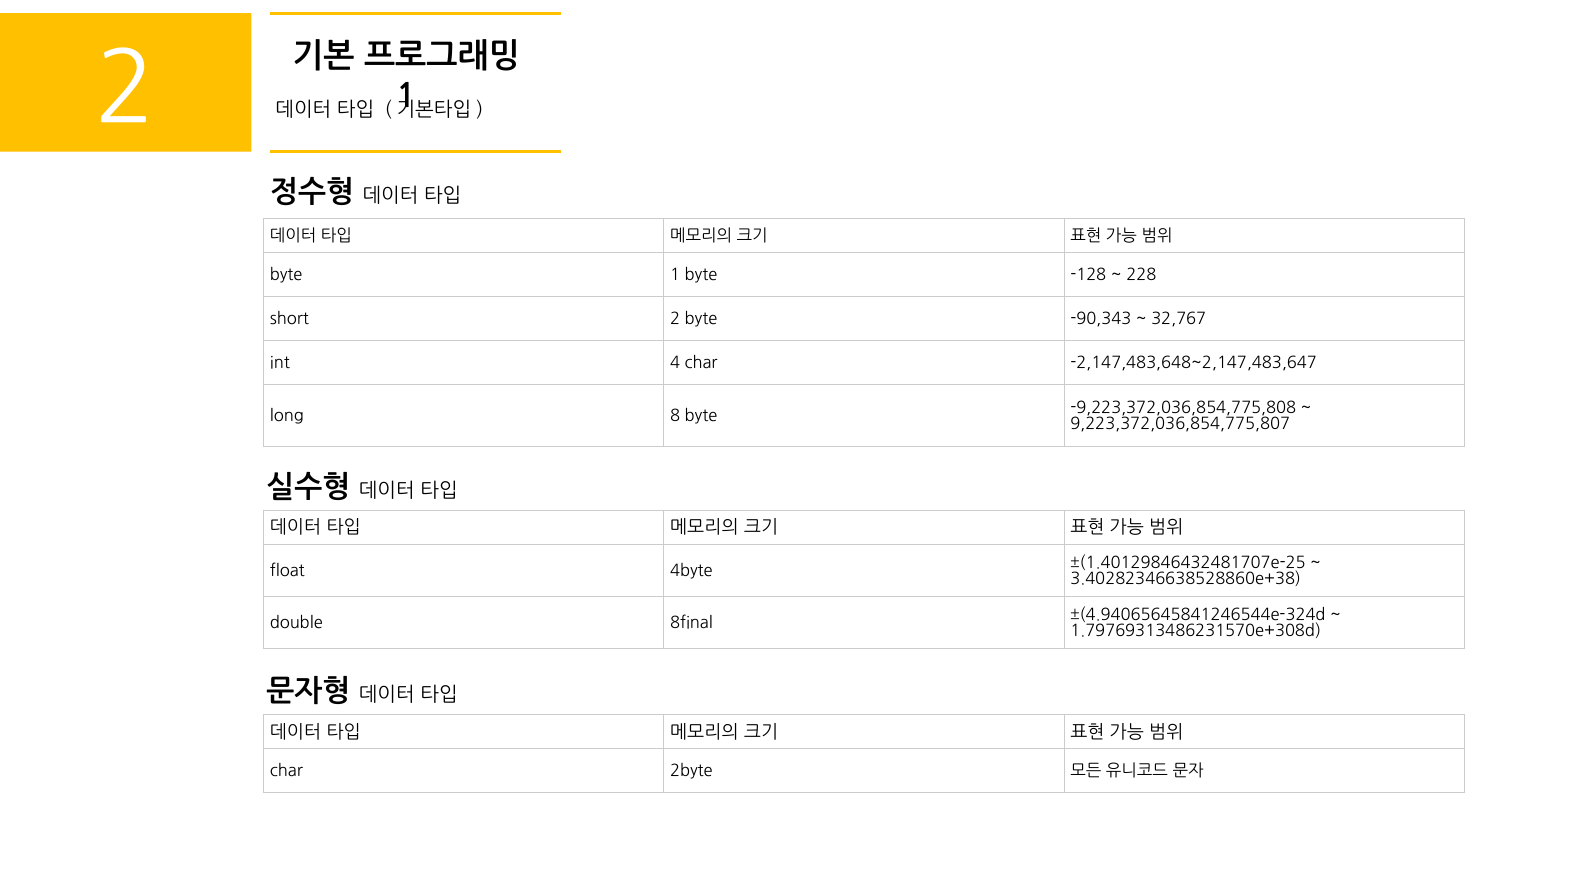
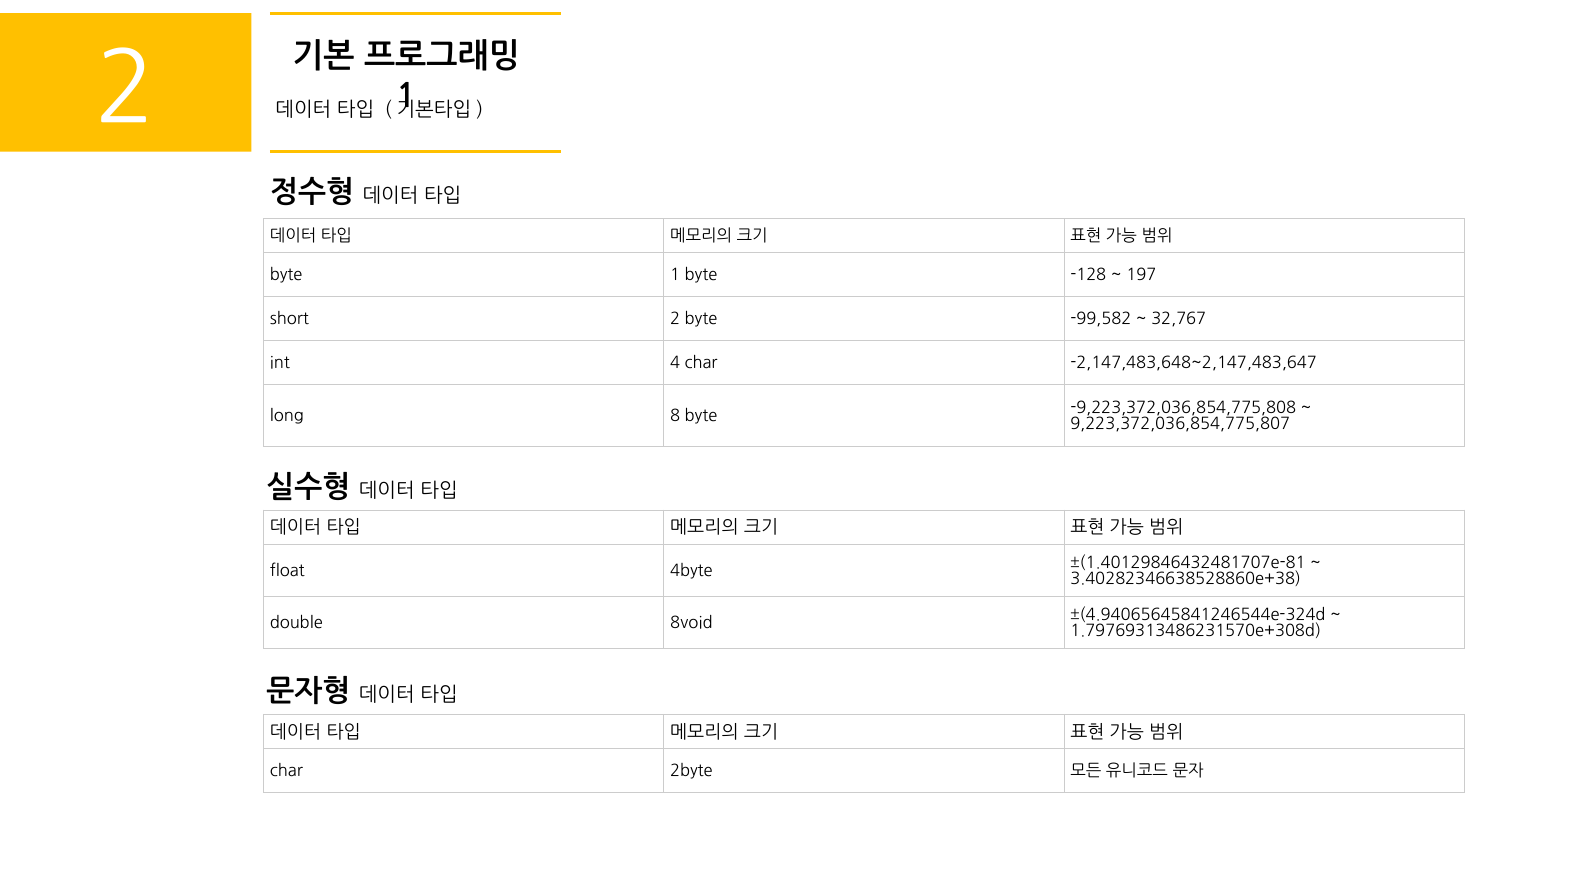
228: 228 -> 197
-90,343: -90,343 -> -99,582
±(1.40129846432481707e-25: ±(1.40129846432481707e-25 -> ±(1.40129846432481707e-81
8final: 8final -> 8void
